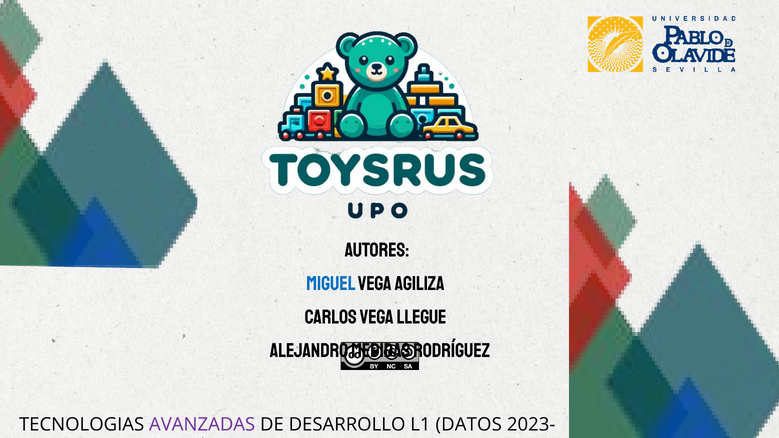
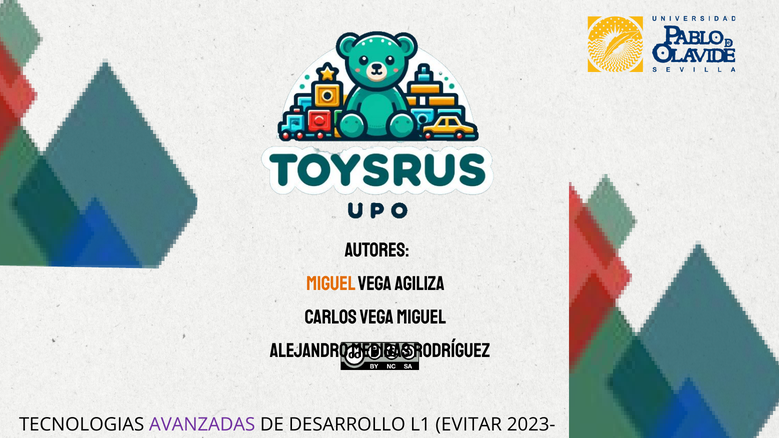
miguel at (331, 284) colour: blue -> orange
Vega llegue: llegue -> miguel
DATOS: DATOS -> EVITAR
